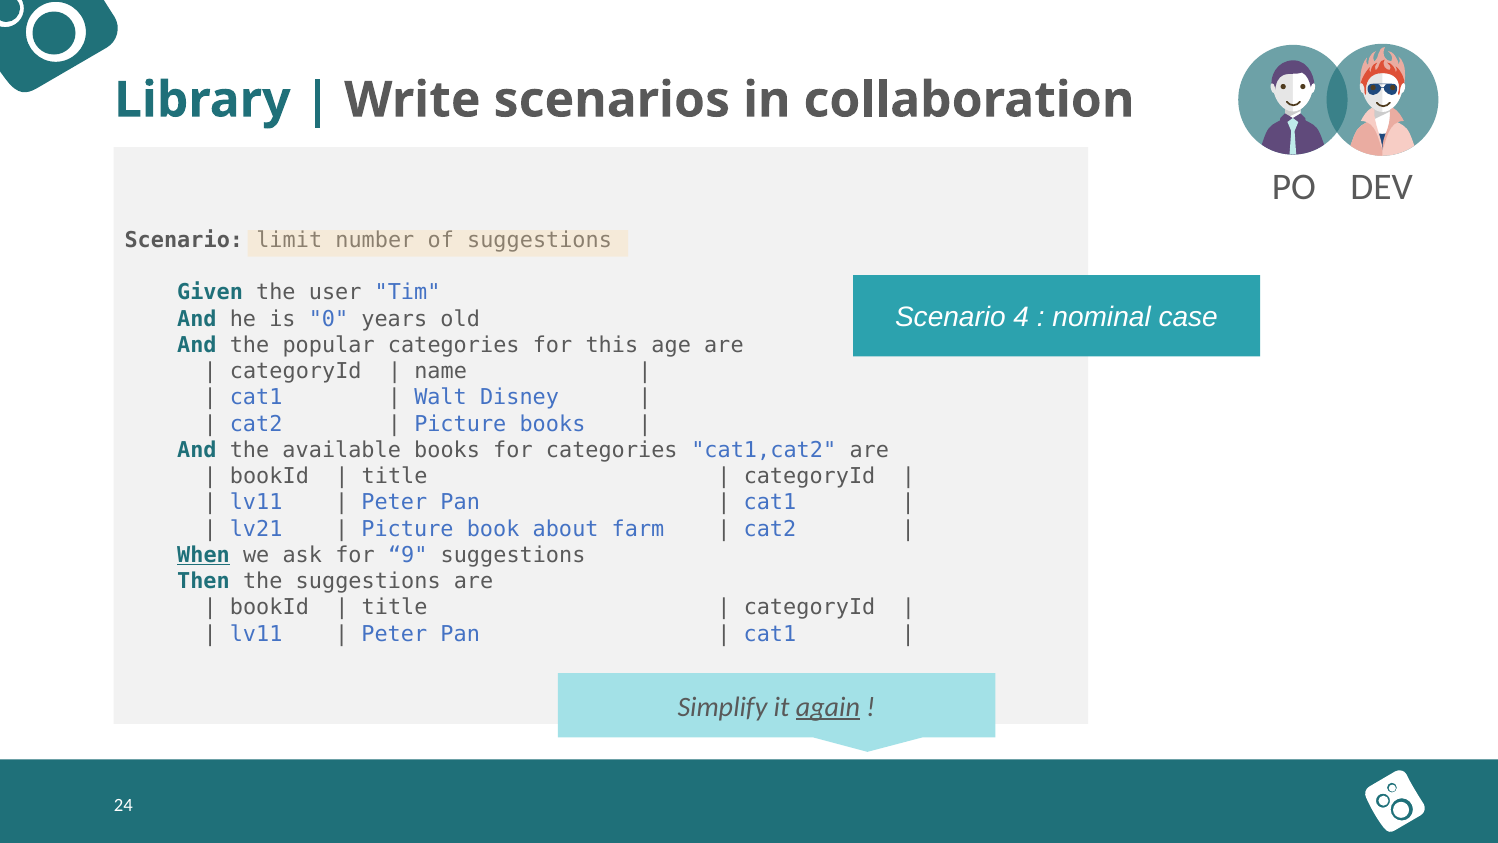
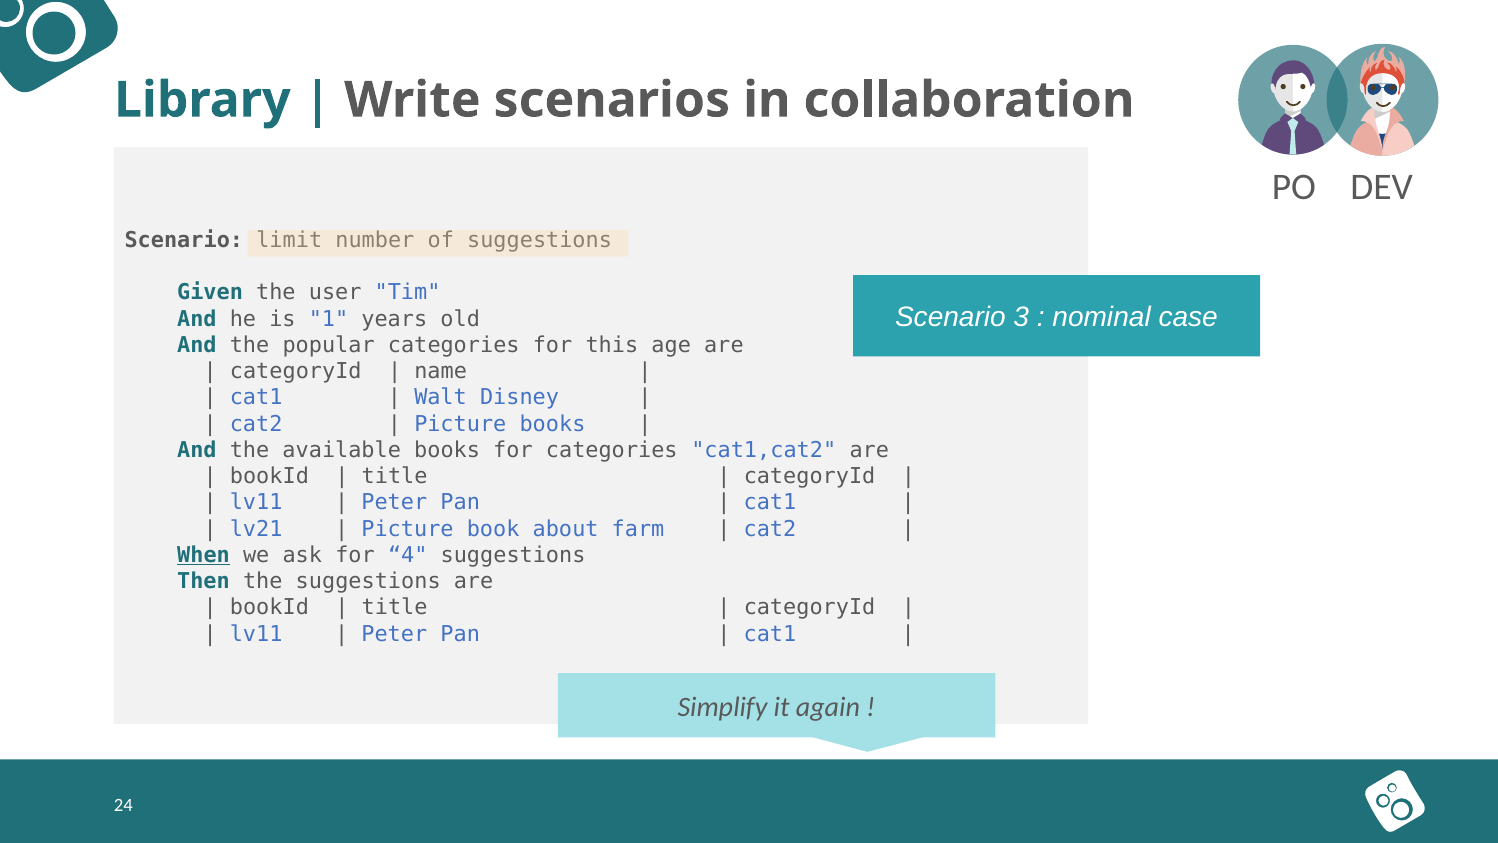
4: 4 -> 3
0: 0 -> 1
9: 9 -> 4
again underline: present -> none
